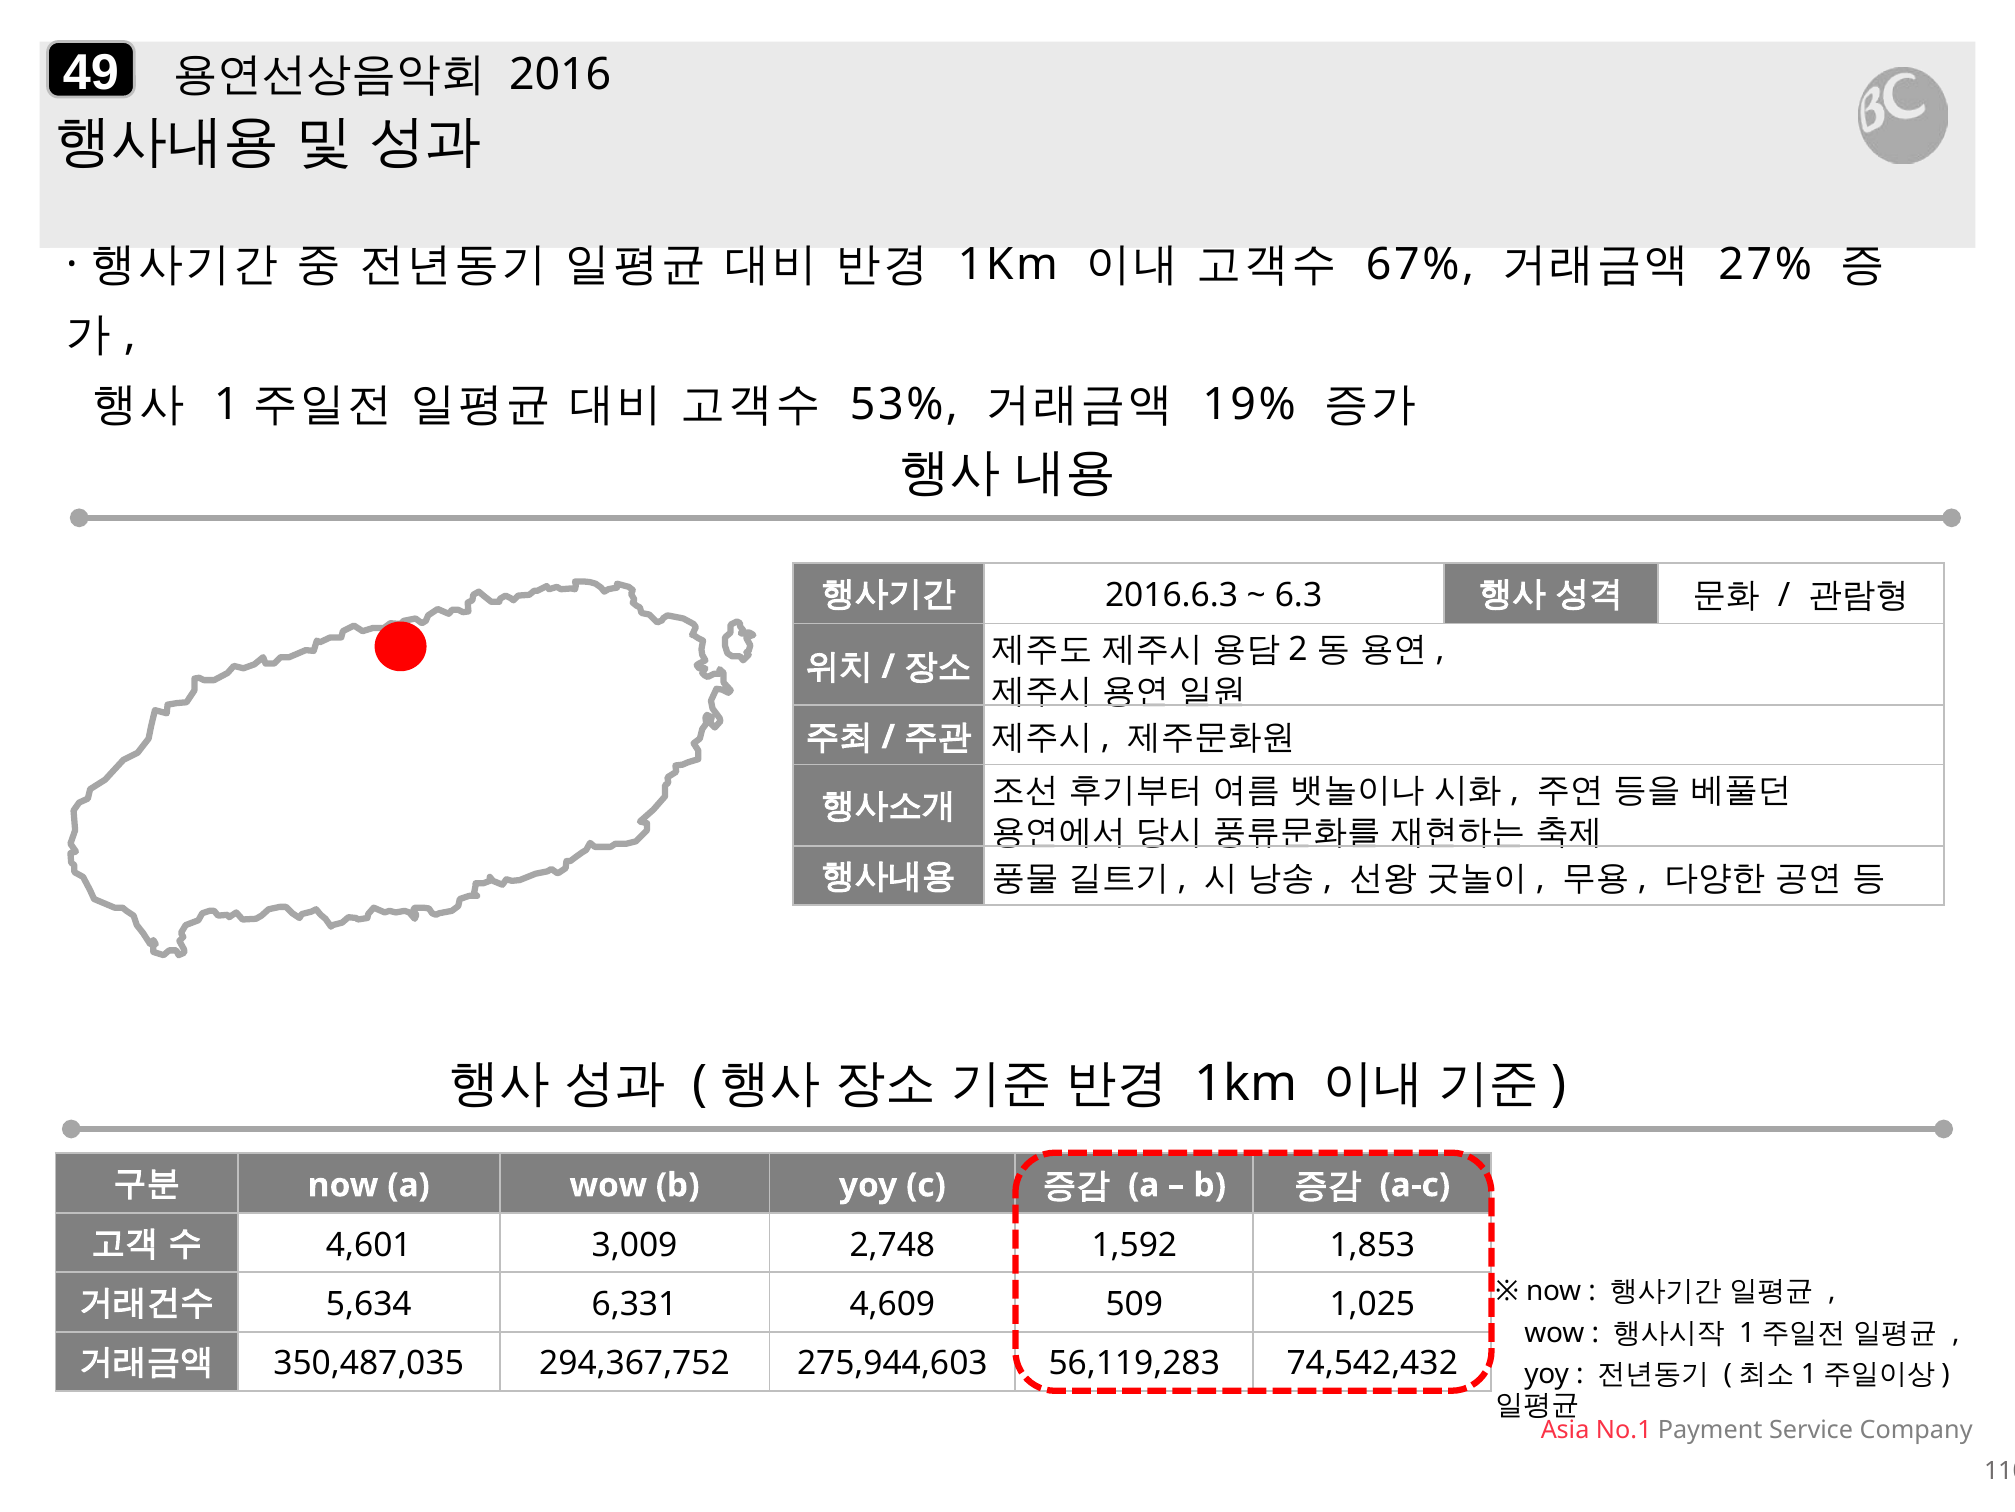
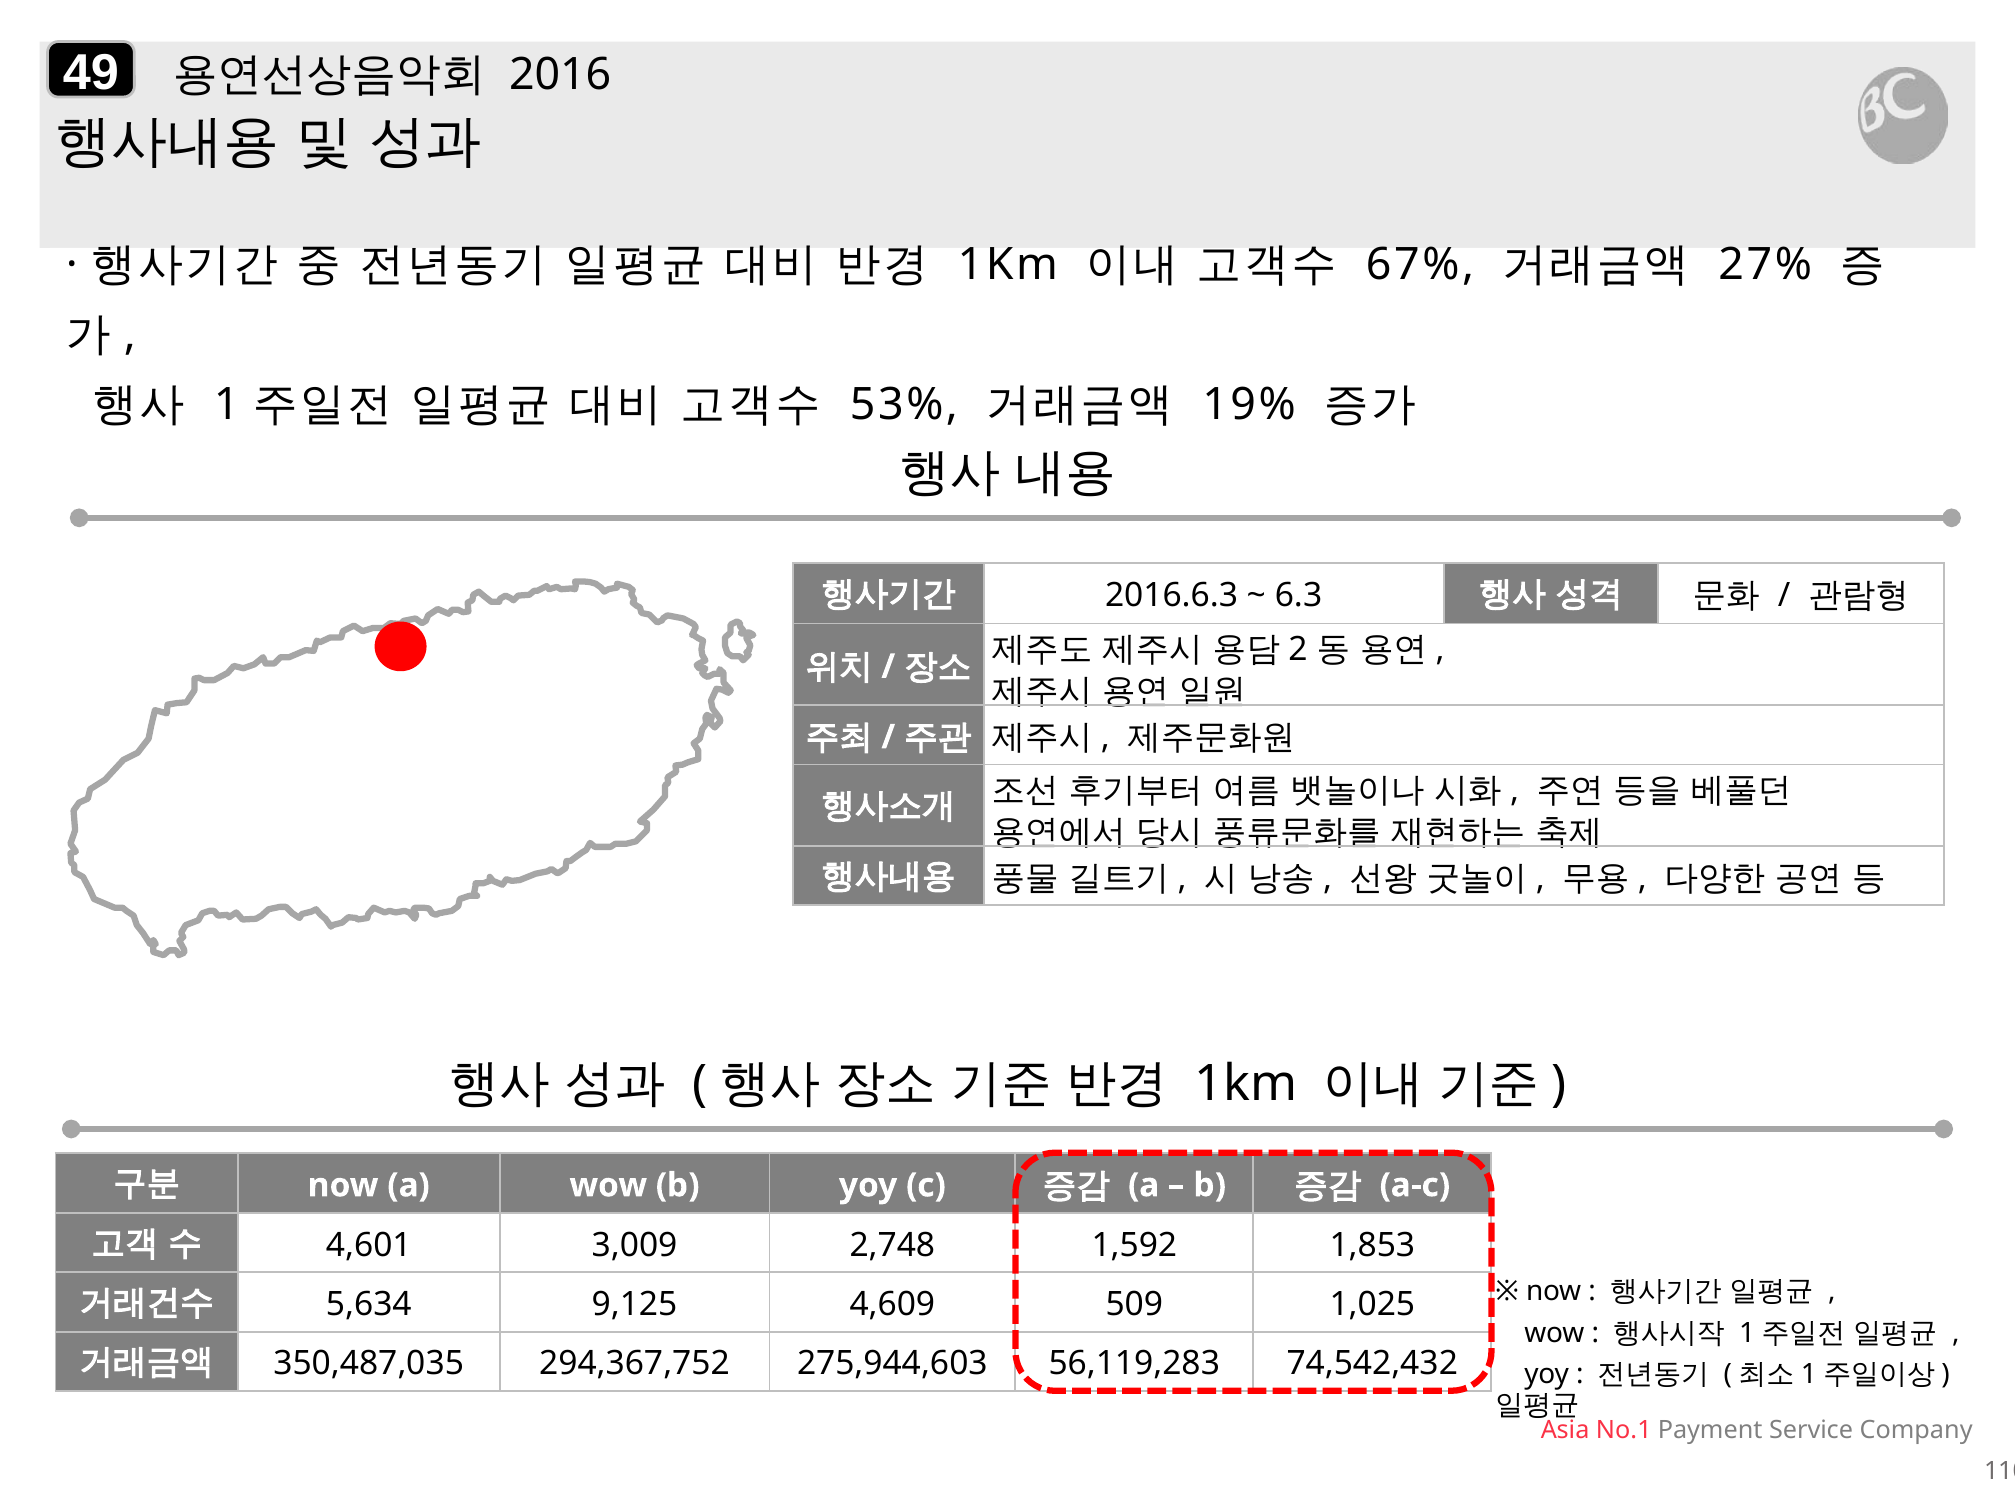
6,331: 6,331 -> 9,125
